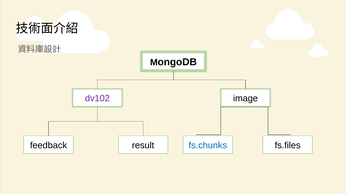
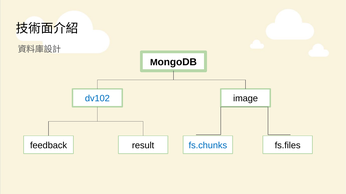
dv102 colour: purple -> blue
